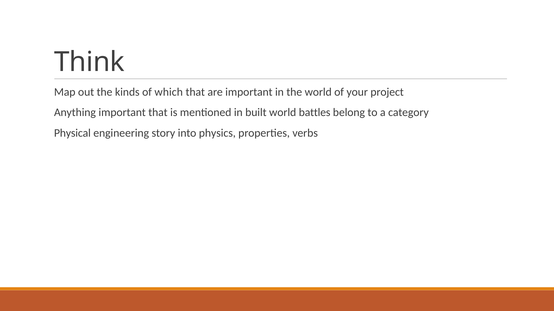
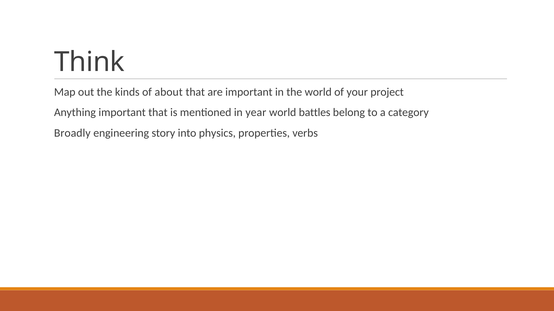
which: which -> about
built: built -> year
Physical: Physical -> Broadly
